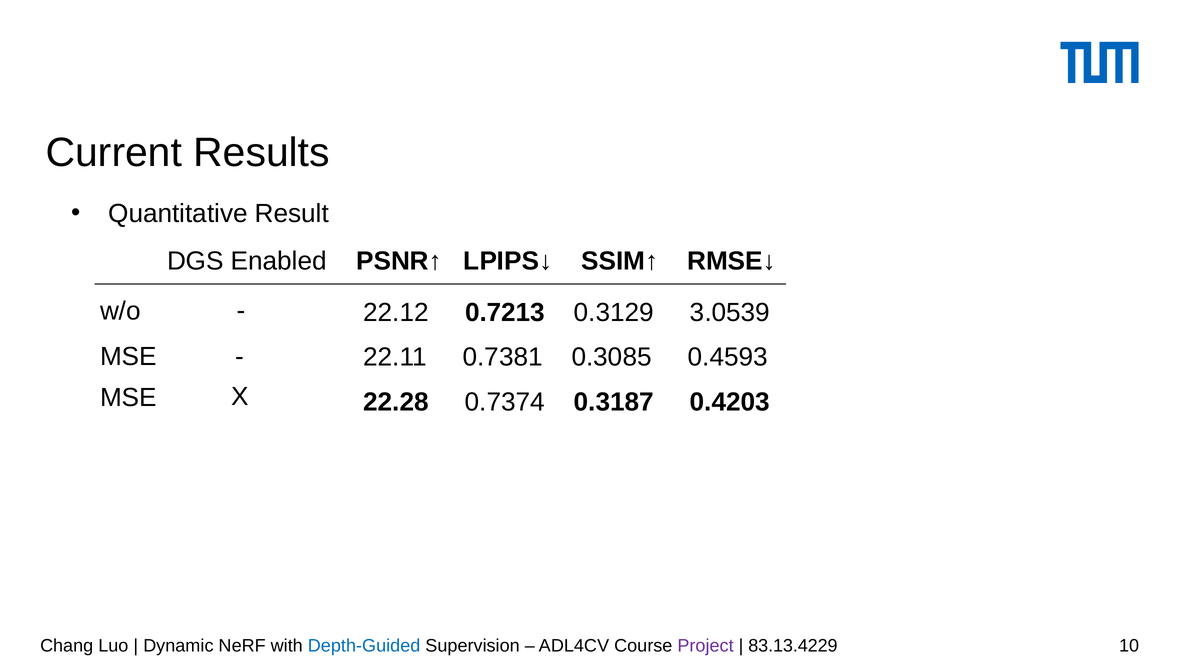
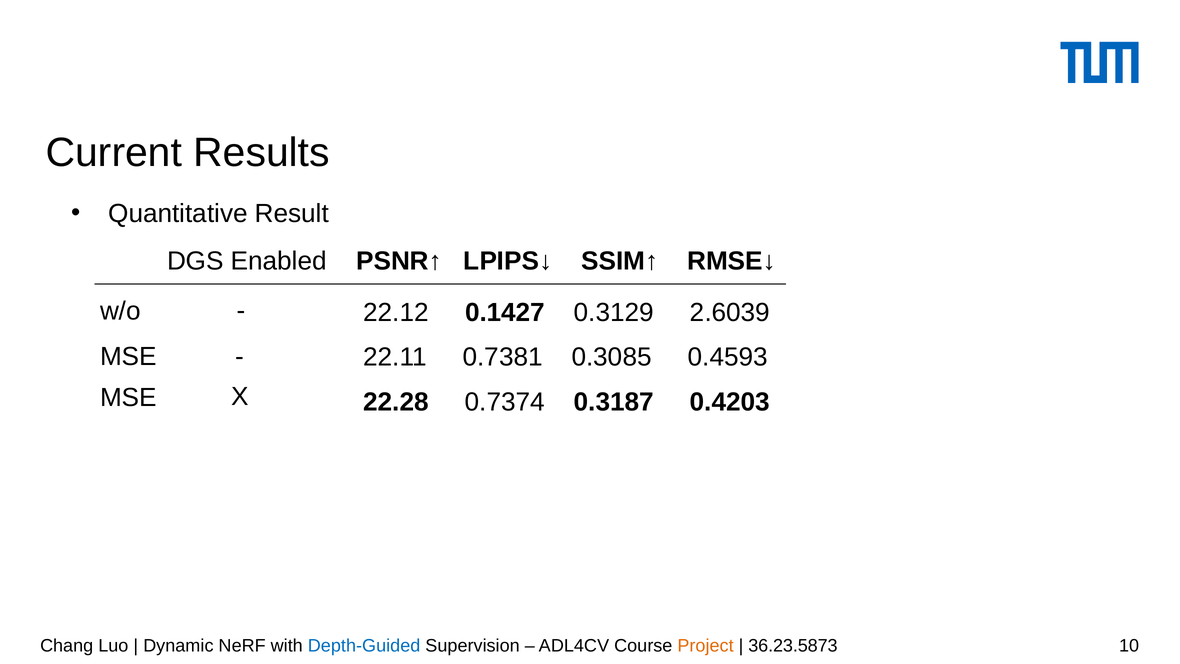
0.7213: 0.7213 -> 0.1427
3.0539: 3.0539 -> 2.6039
Project colour: purple -> orange
83.13.4229: 83.13.4229 -> 36.23.5873
